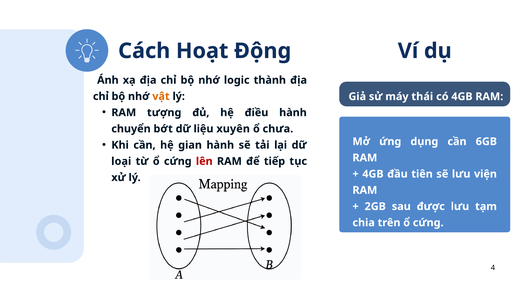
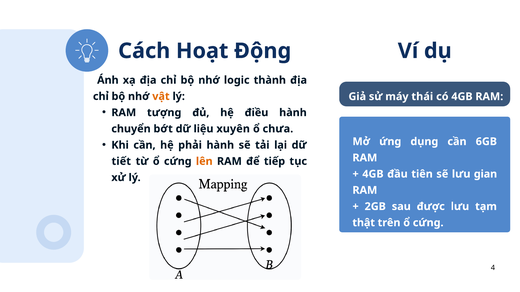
gian: gian -> phải
loại: loại -> tiết
lên colour: red -> orange
viện: viện -> gian
chia: chia -> thật
